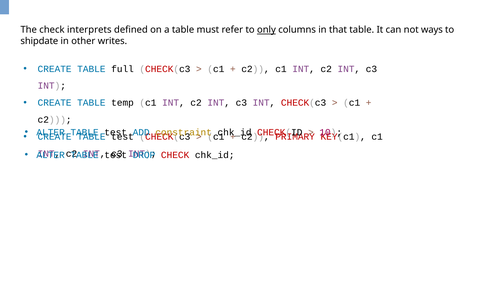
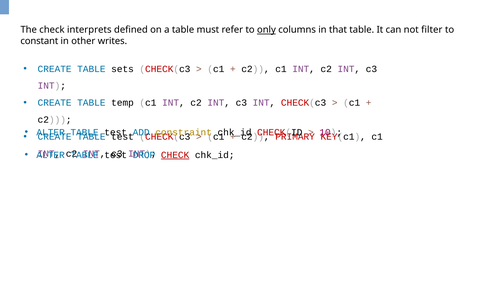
ways: ways -> filter
shipdate: shipdate -> constant
full: full -> sets
CHECK at (175, 155) underline: none -> present
